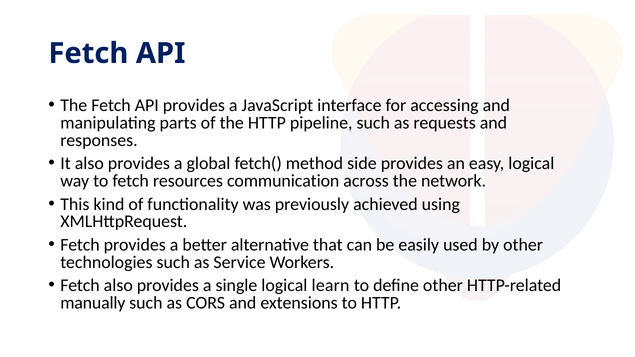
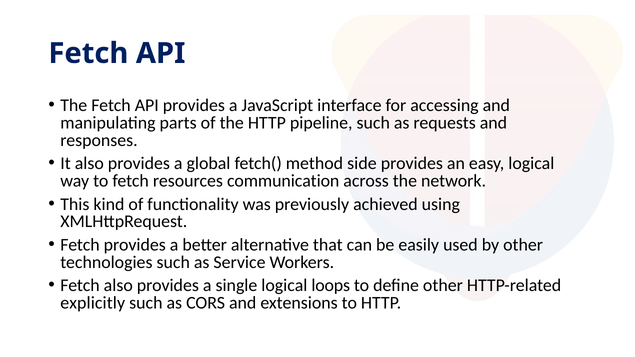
learn: learn -> loops
manually: manually -> explicitly
